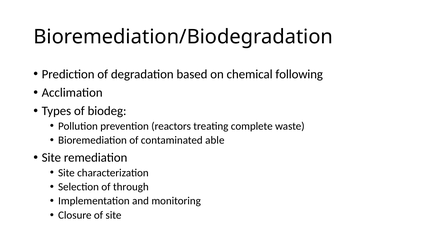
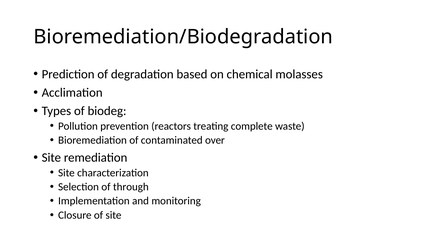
following: following -> molasses
able: able -> over
